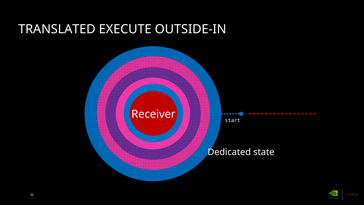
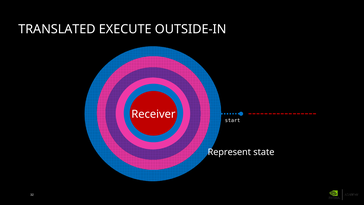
Dedicated: Dedicated -> Represent
